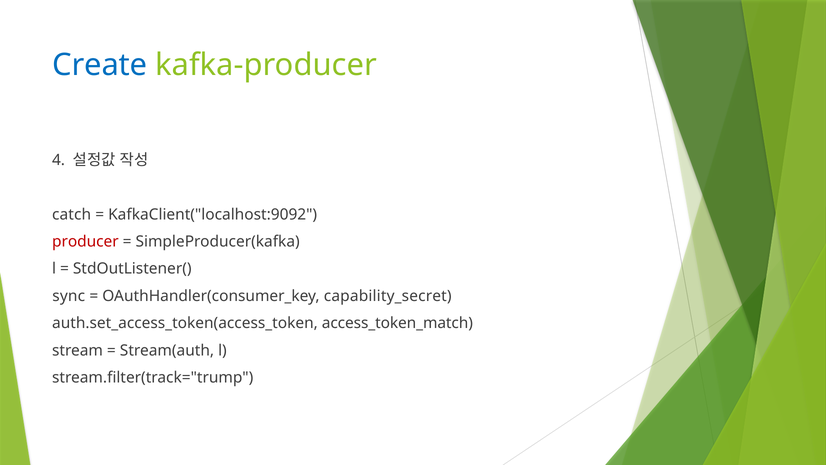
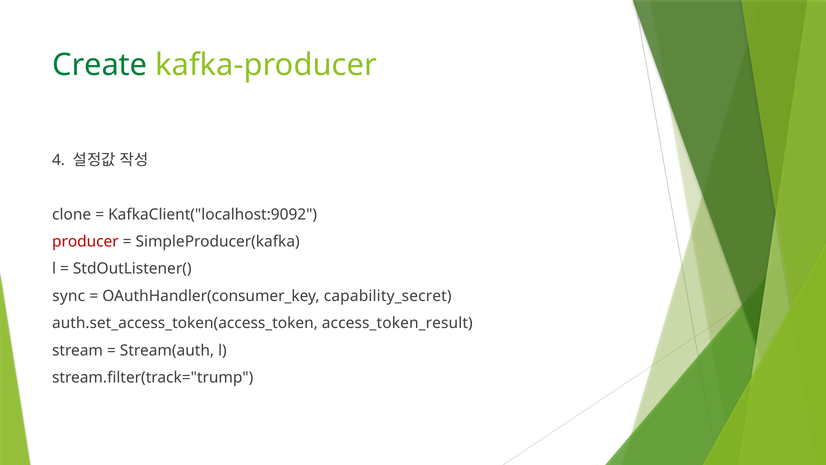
Create colour: blue -> green
catch: catch -> clone
access_token_match: access_token_match -> access_token_result
